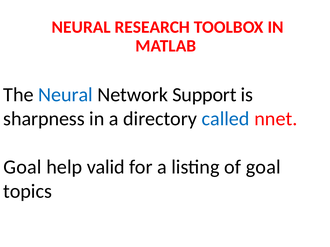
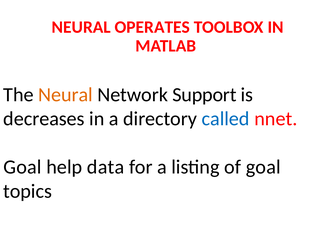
RESEARCH: RESEARCH -> OPERATES
Neural at (65, 95) colour: blue -> orange
sharpness: sharpness -> decreases
valid: valid -> data
